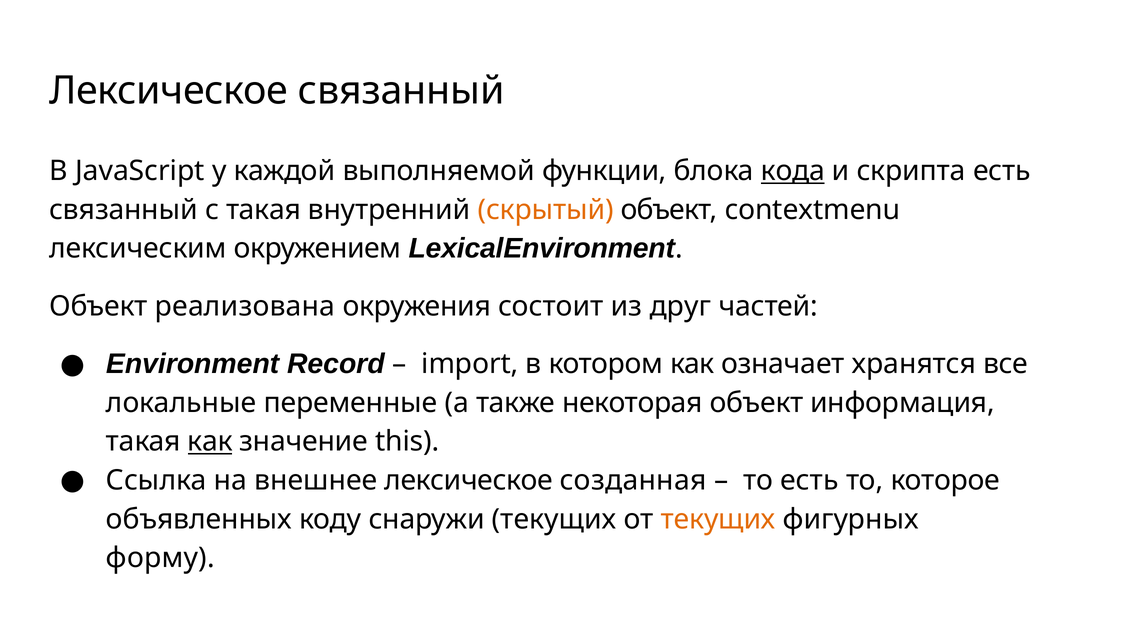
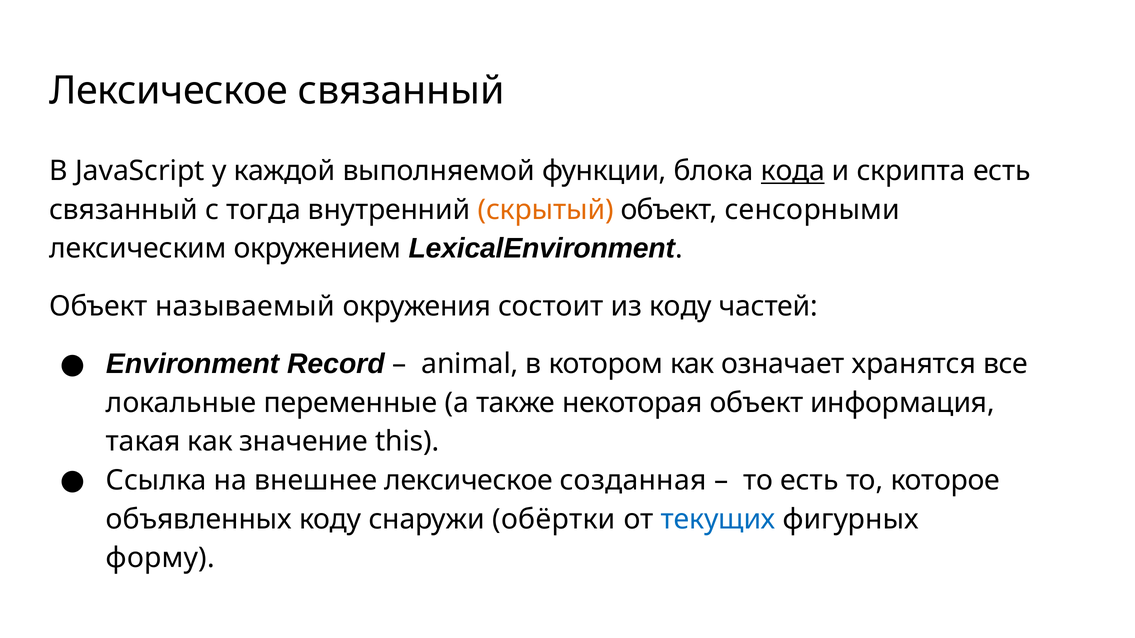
с такая: такая -> тогда
contextmenu: contextmenu -> сенсорными
реализована: реализована -> называемый
из друг: друг -> коду
import: import -> animal
как at (210, 442) underline: present -> none
снаружи текущих: текущих -> обёртки
текущих at (718, 520) colour: orange -> blue
